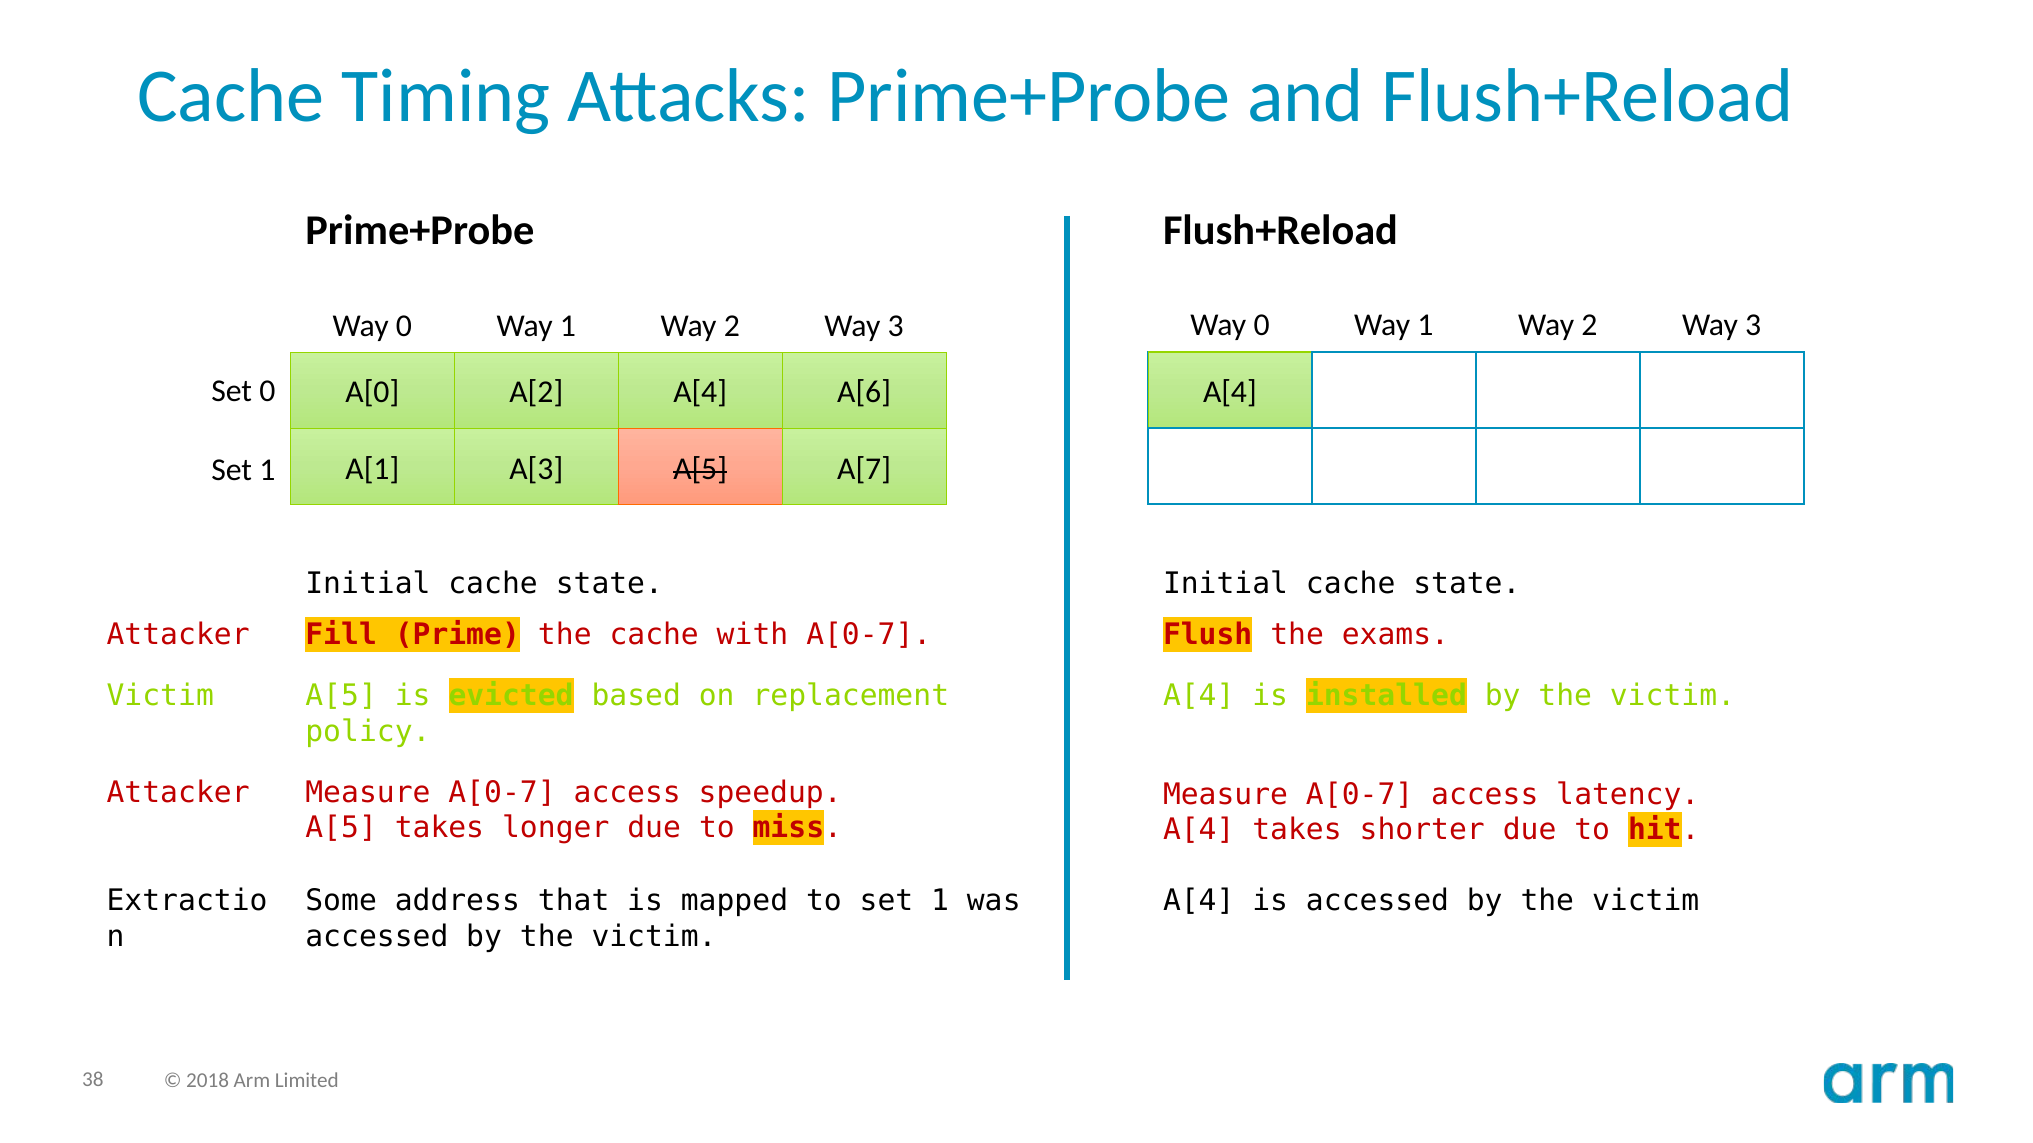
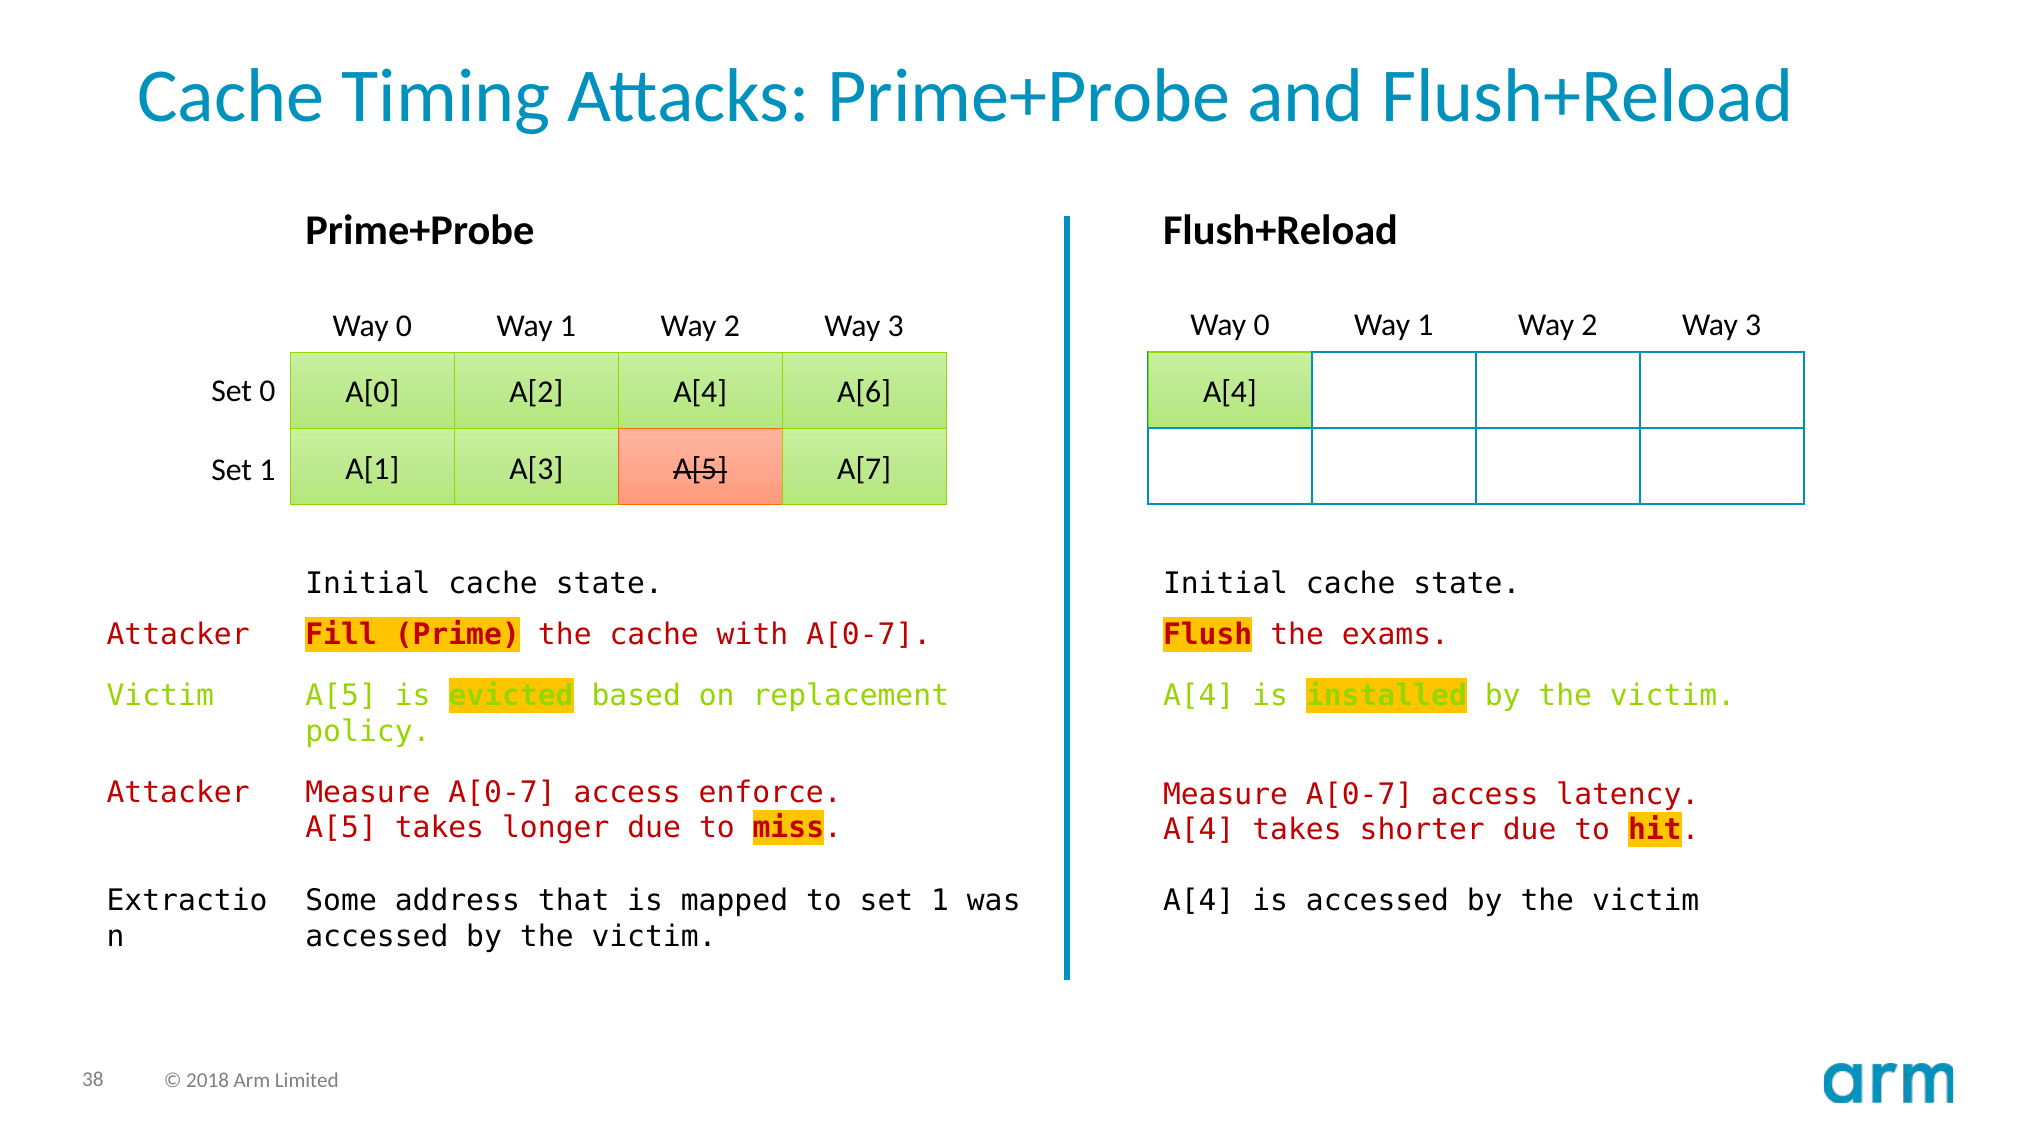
speedup: speedup -> enforce
